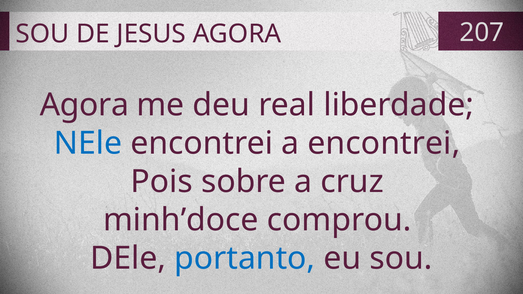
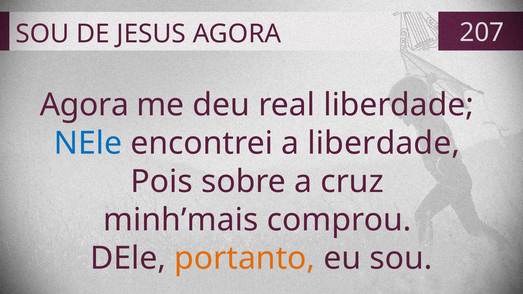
a encontrei: encontrei -> liberdade
minh’doce: minh’doce -> minh’mais
portanto colour: blue -> orange
